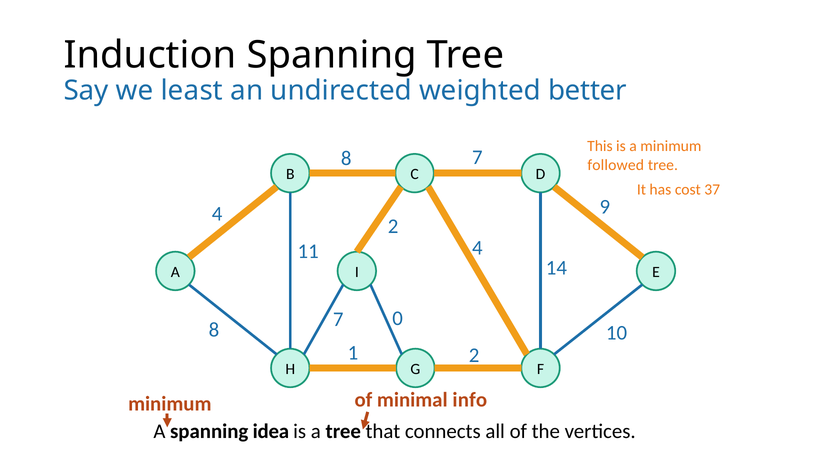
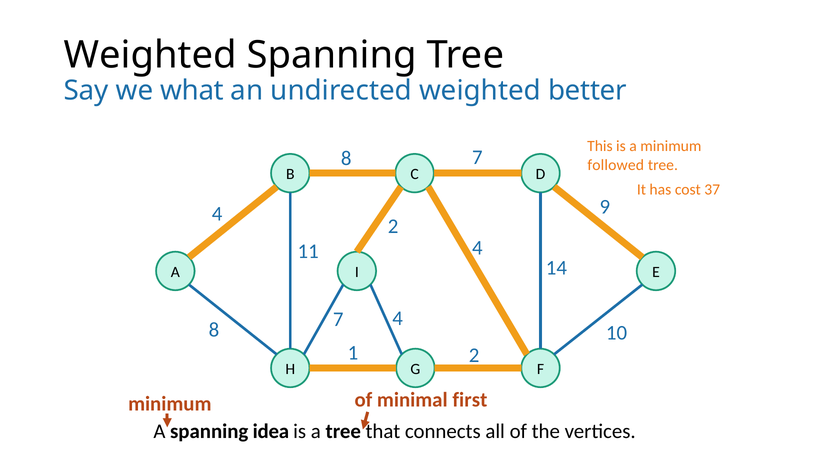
Induction at (150, 55): Induction -> Weighted
least: least -> what
7 0: 0 -> 4
info: info -> first
